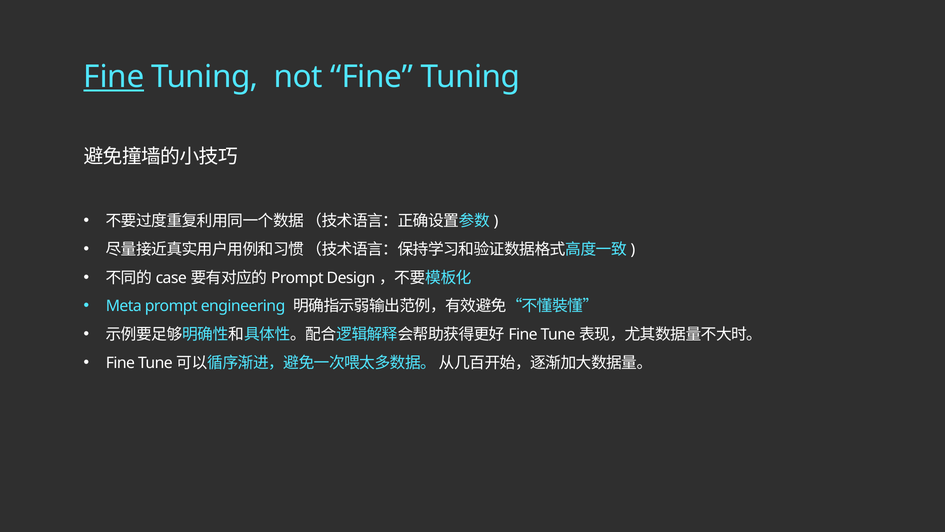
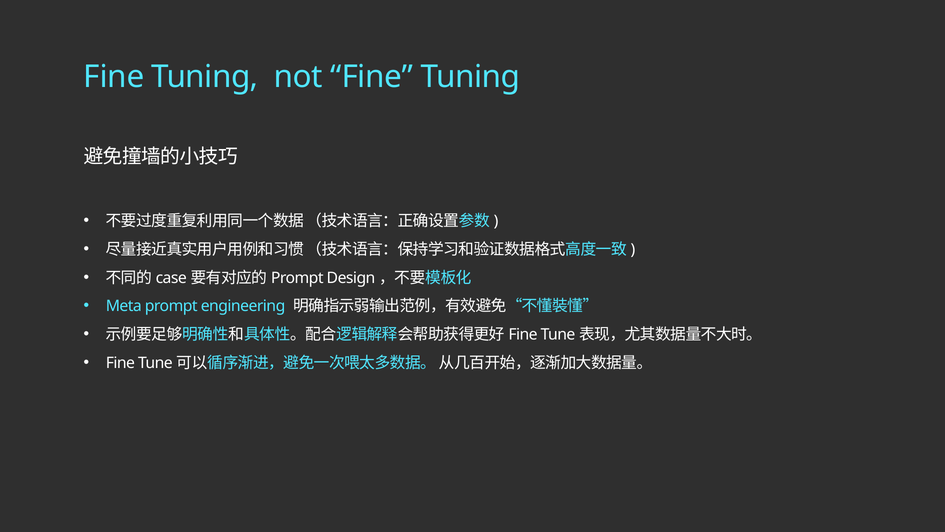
Fine at (114, 77) underline: present -> none
